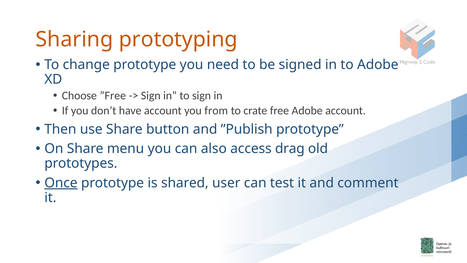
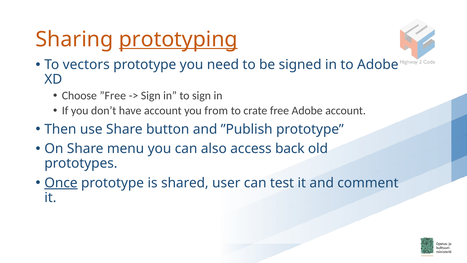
prototyping underline: none -> present
change: change -> vectors
drag: drag -> back
